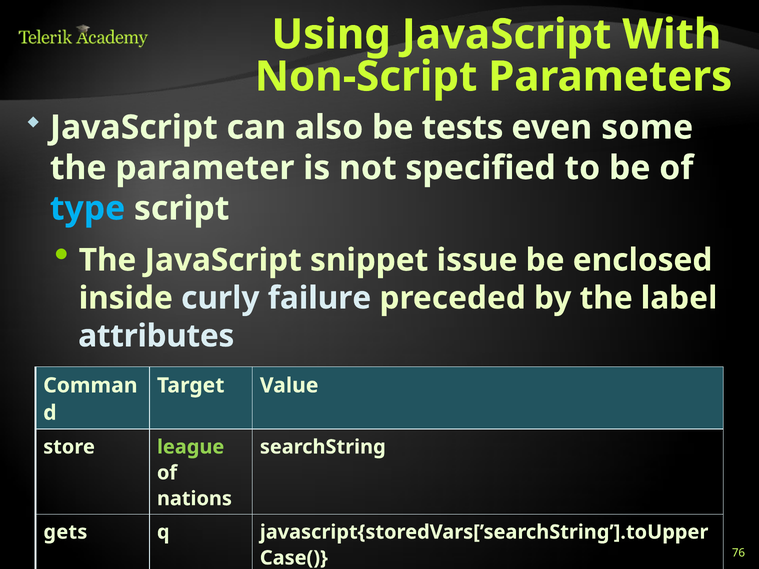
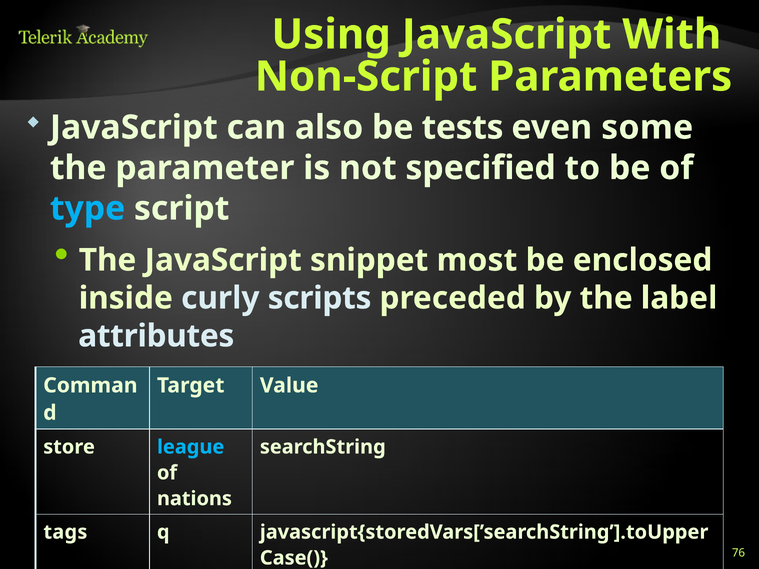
issue: issue -> most
failure: failure -> scripts
league colour: light green -> light blue
gets: gets -> tags
